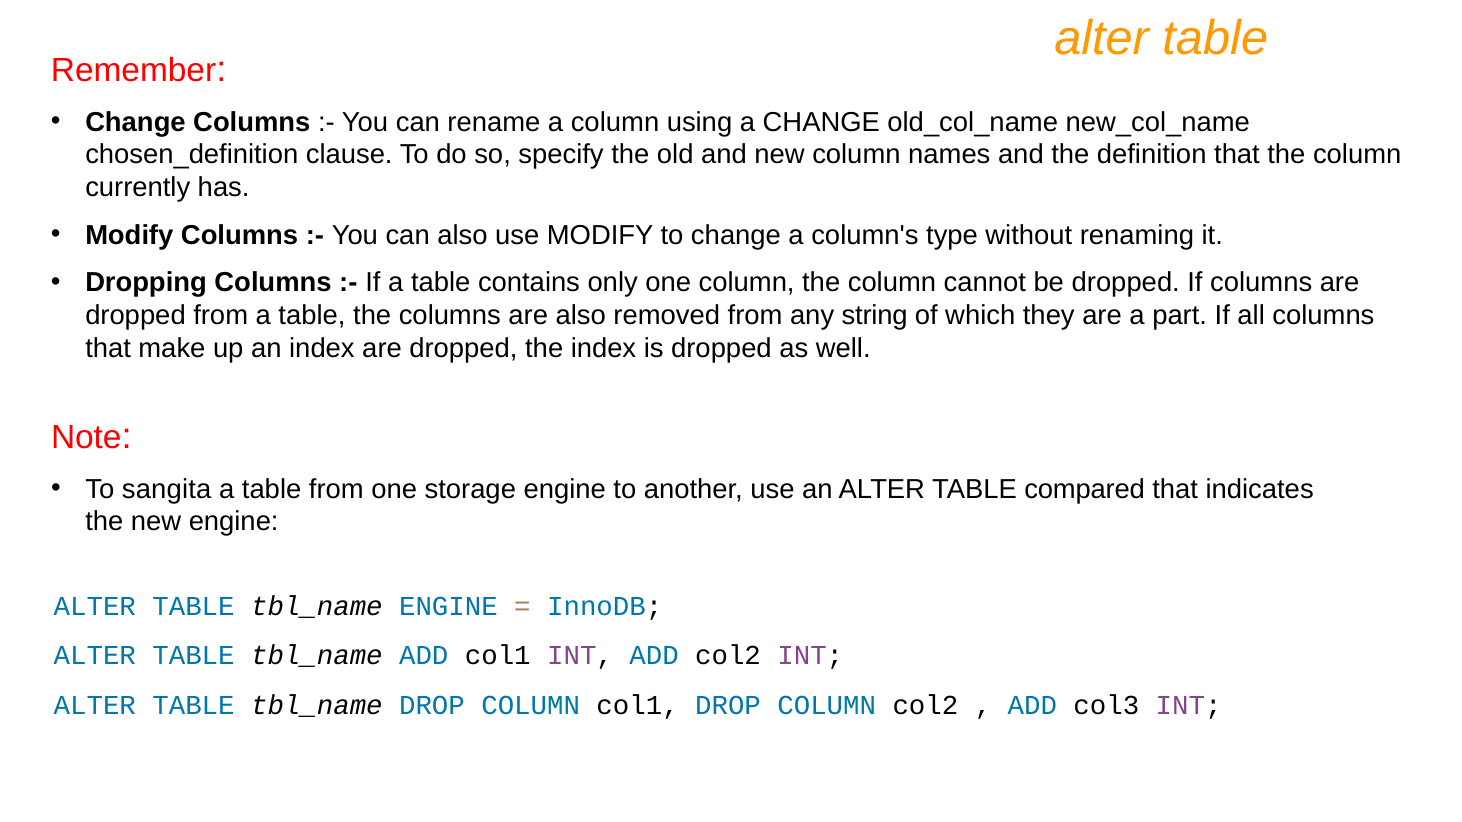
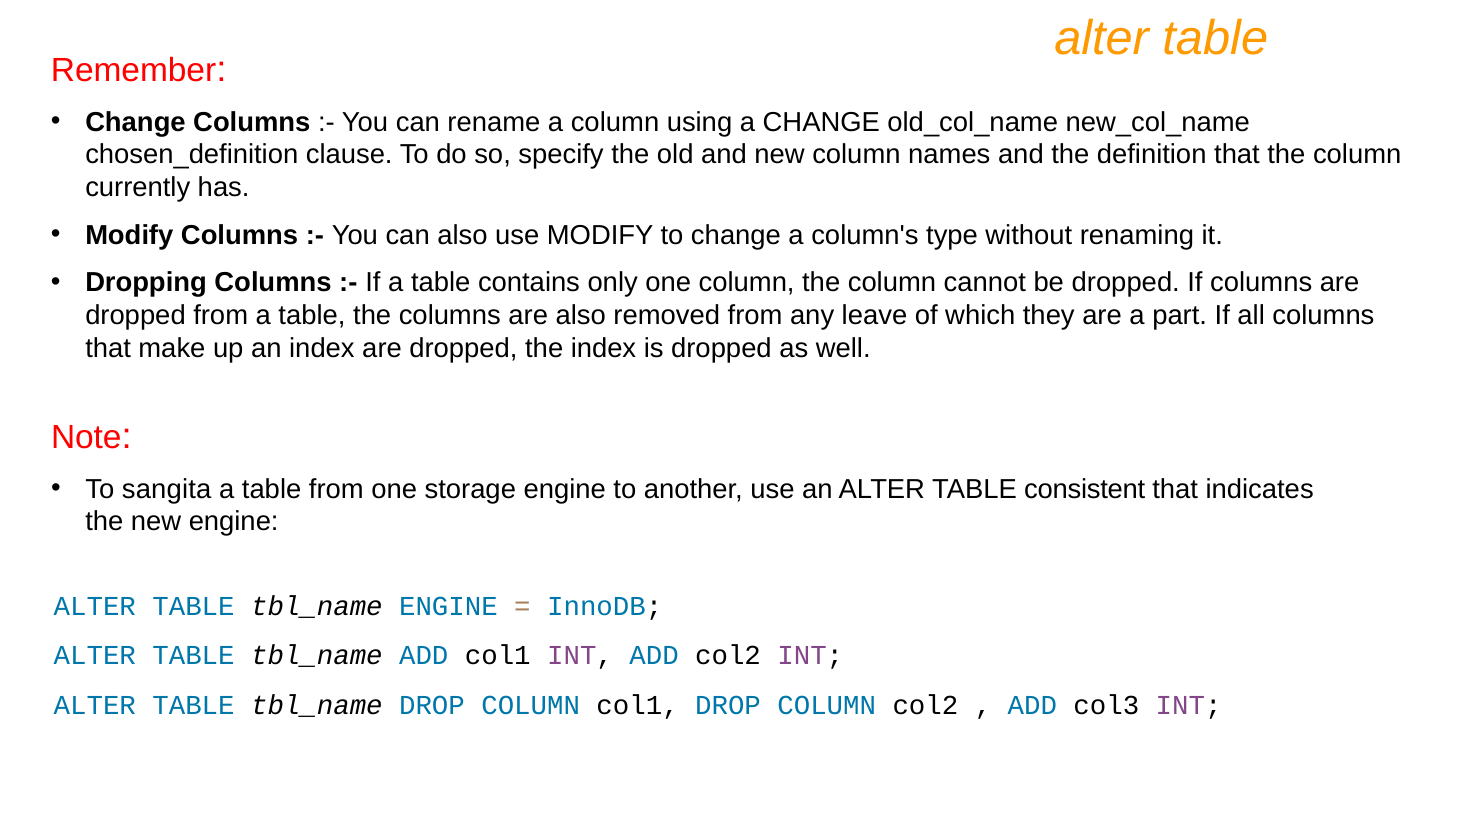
string: string -> leave
compared: compared -> consistent
